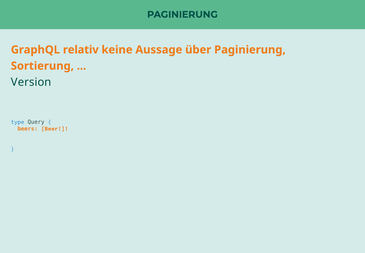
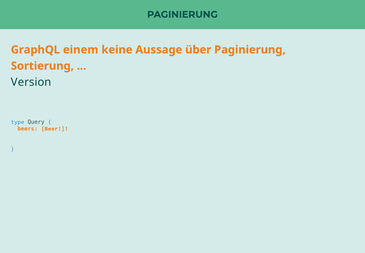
relativ: relativ -> einem
